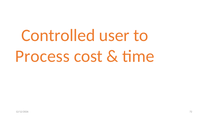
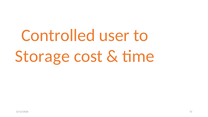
Process: Process -> Storage
